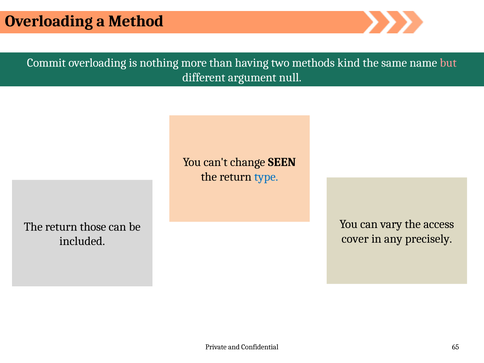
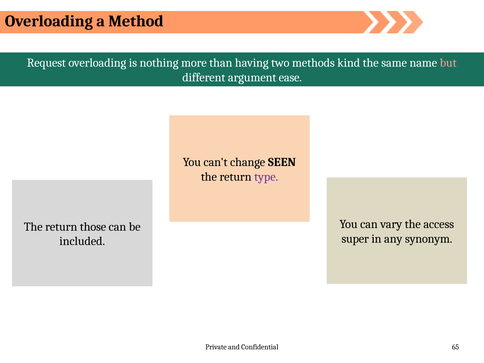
Commit: Commit -> Request
null: null -> ease
type colour: blue -> purple
cover: cover -> super
precisely: precisely -> synonym
